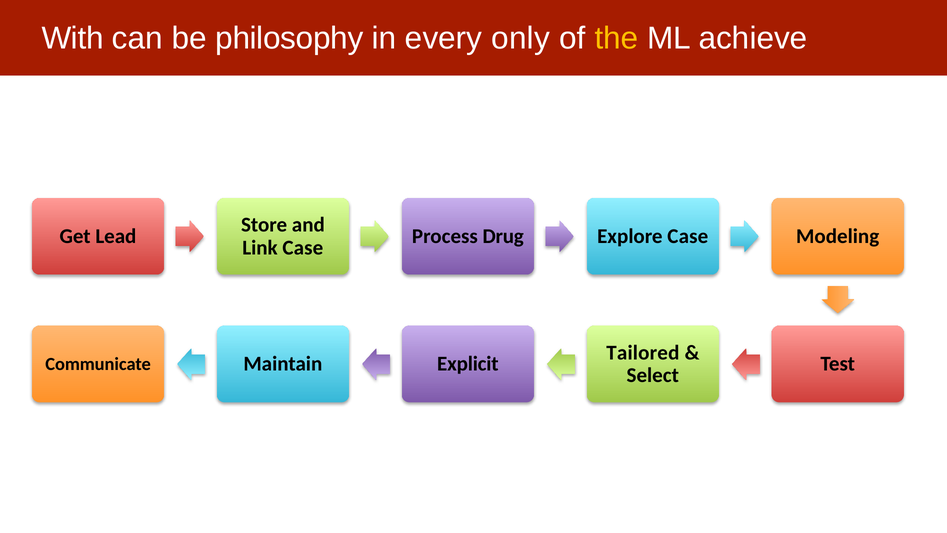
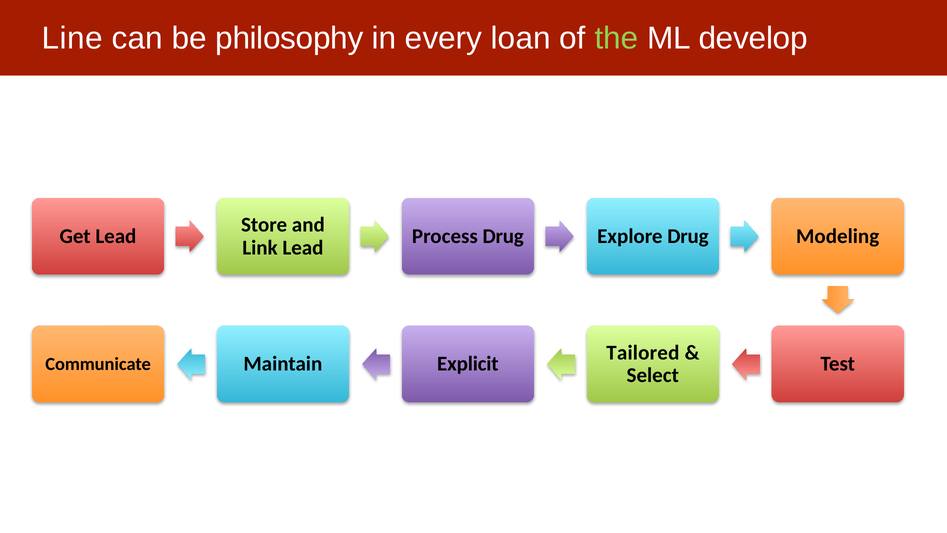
With: With -> Line
only: only -> loan
the colour: yellow -> light green
achieve: achieve -> develop
Explore Case: Case -> Drug
Link Case: Case -> Lead
